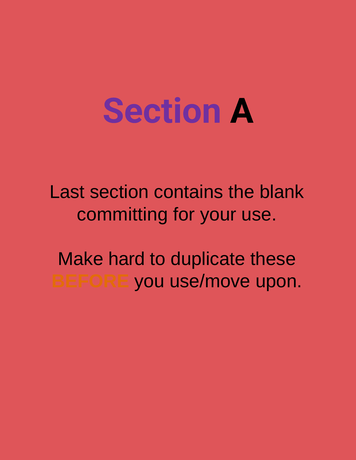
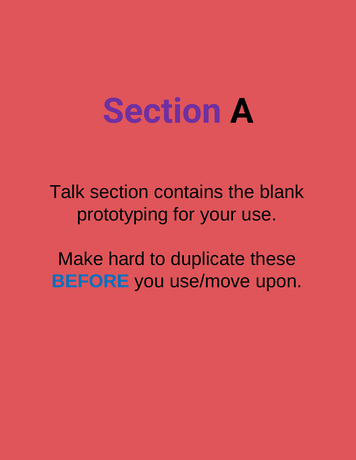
Last: Last -> Talk
committing: committing -> prototyping
BEFORE colour: orange -> blue
